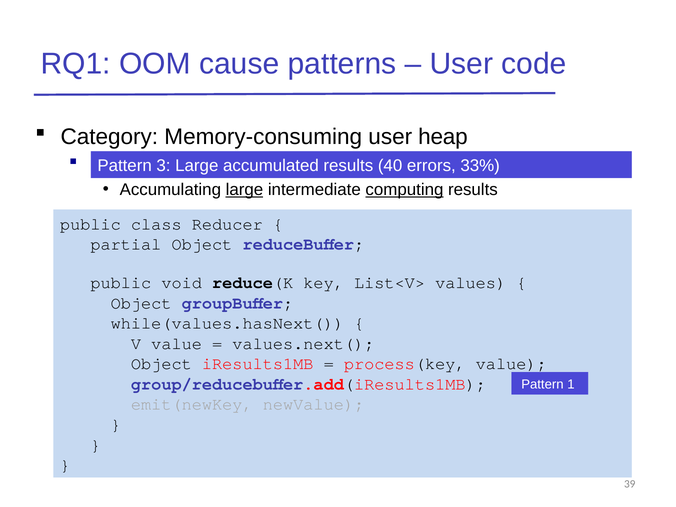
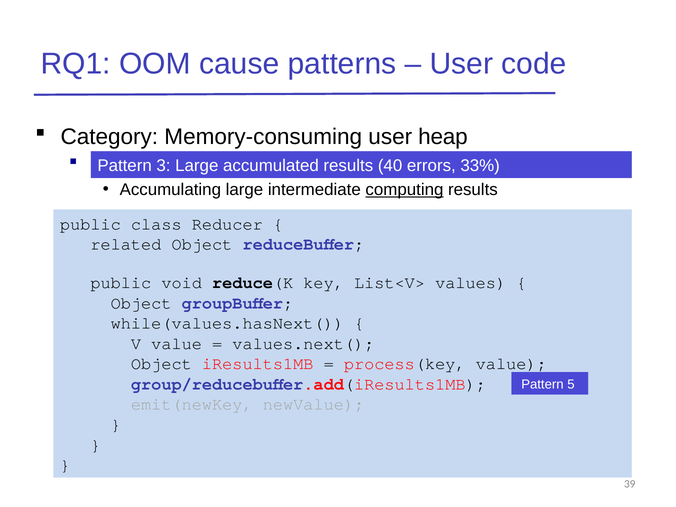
large at (244, 190) underline: present -> none
partial: partial -> related
1: 1 -> 5
